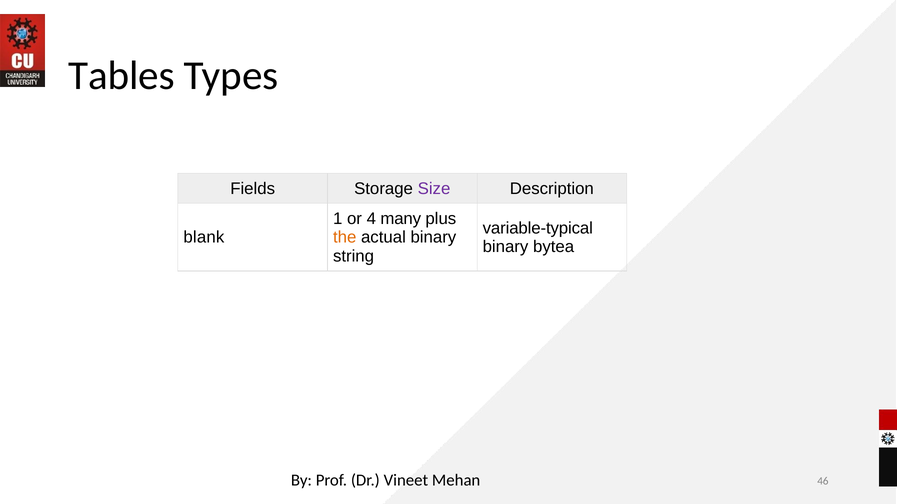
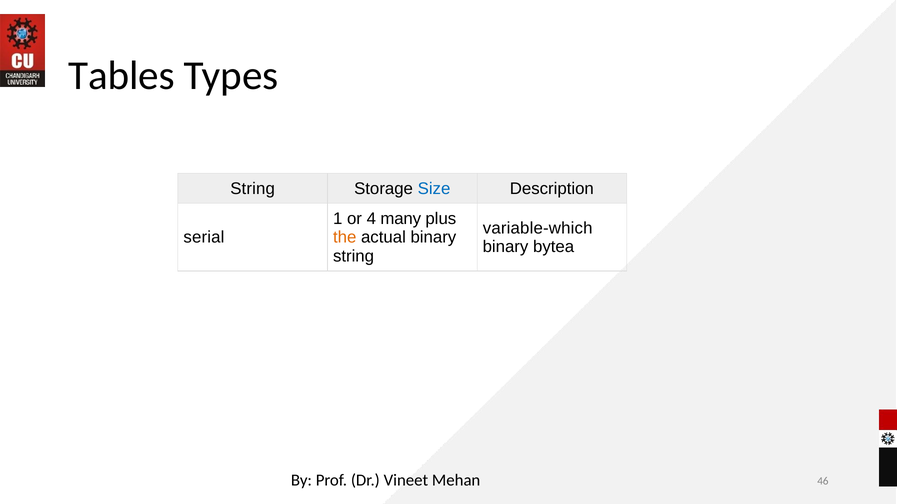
Fields at (253, 189): Fields -> String
Size colour: purple -> blue
variable-typical: variable-typical -> variable-which
blank: blank -> serial
